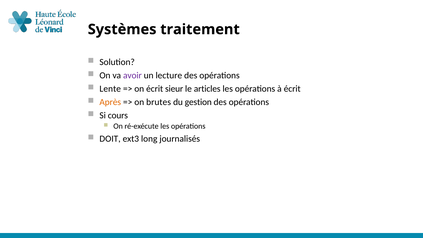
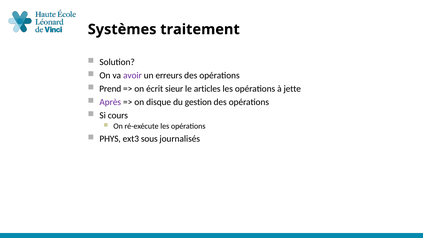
lecture: lecture -> erreurs
Lente: Lente -> Prend
à écrit: écrit -> jette
Après colour: orange -> purple
brutes: brutes -> disque
DOIT: DOIT -> PHYS
long: long -> sous
